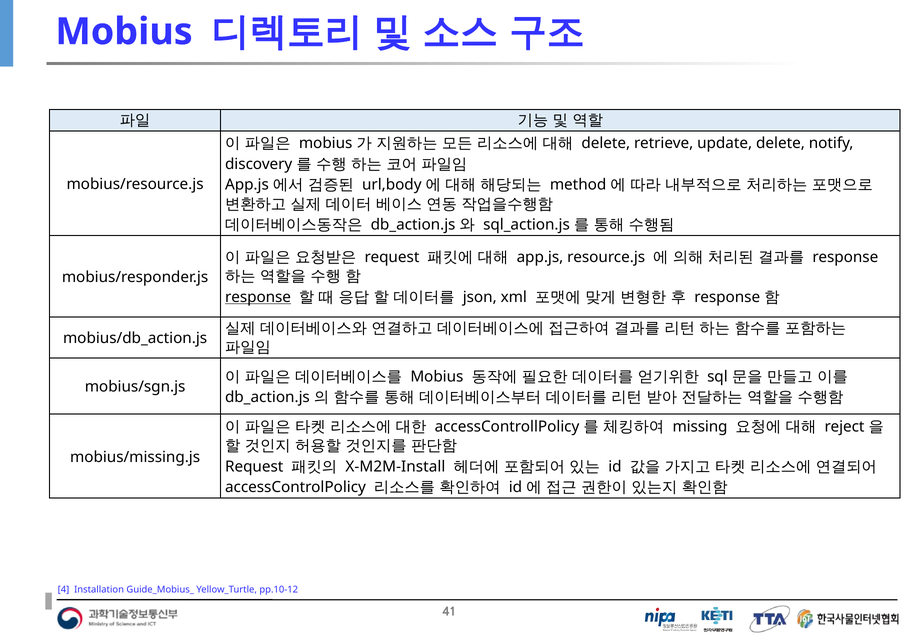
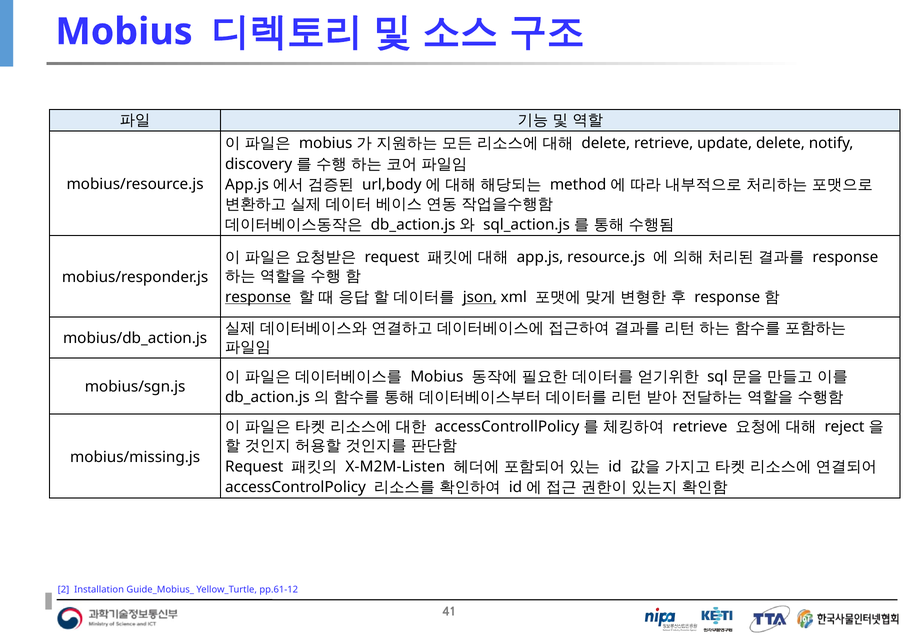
json underline: none -> present
missing at (700, 427): missing -> retrieve
X-M2M-Install: X-M2M-Install -> X-M2M-Listen
4: 4 -> 2
pp.10-12: pp.10-12 -> pp.61-12
